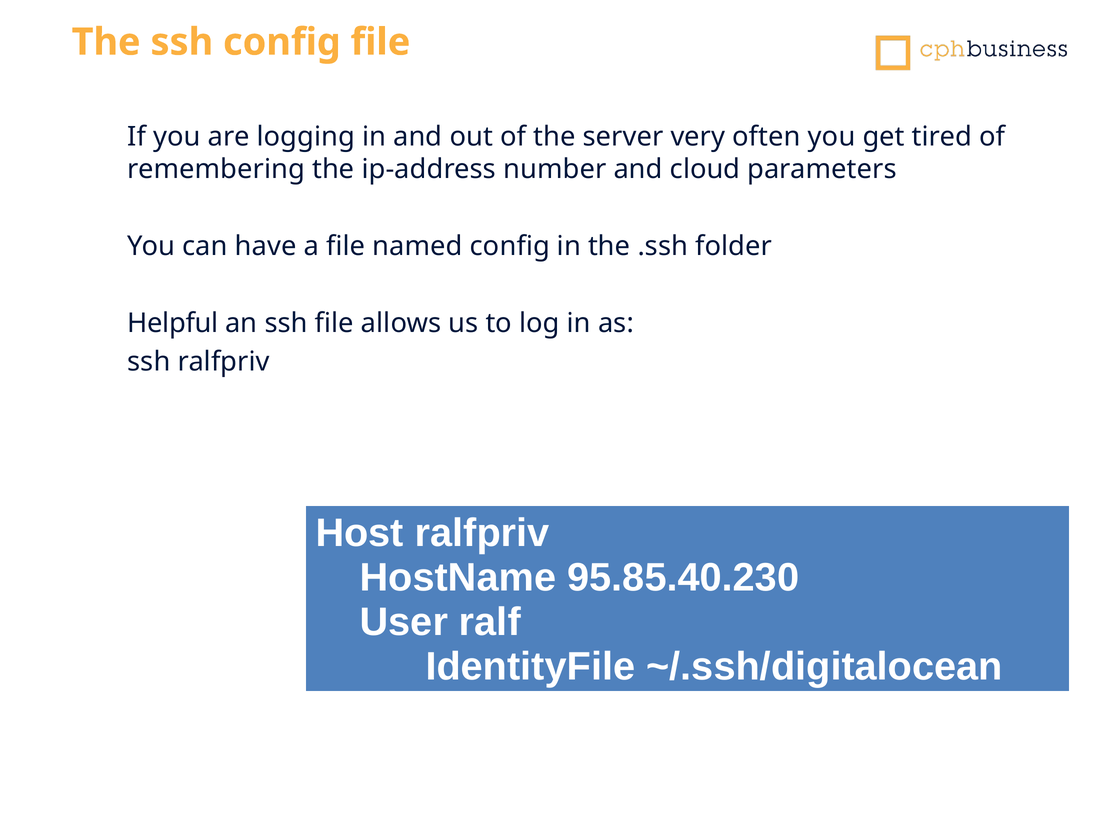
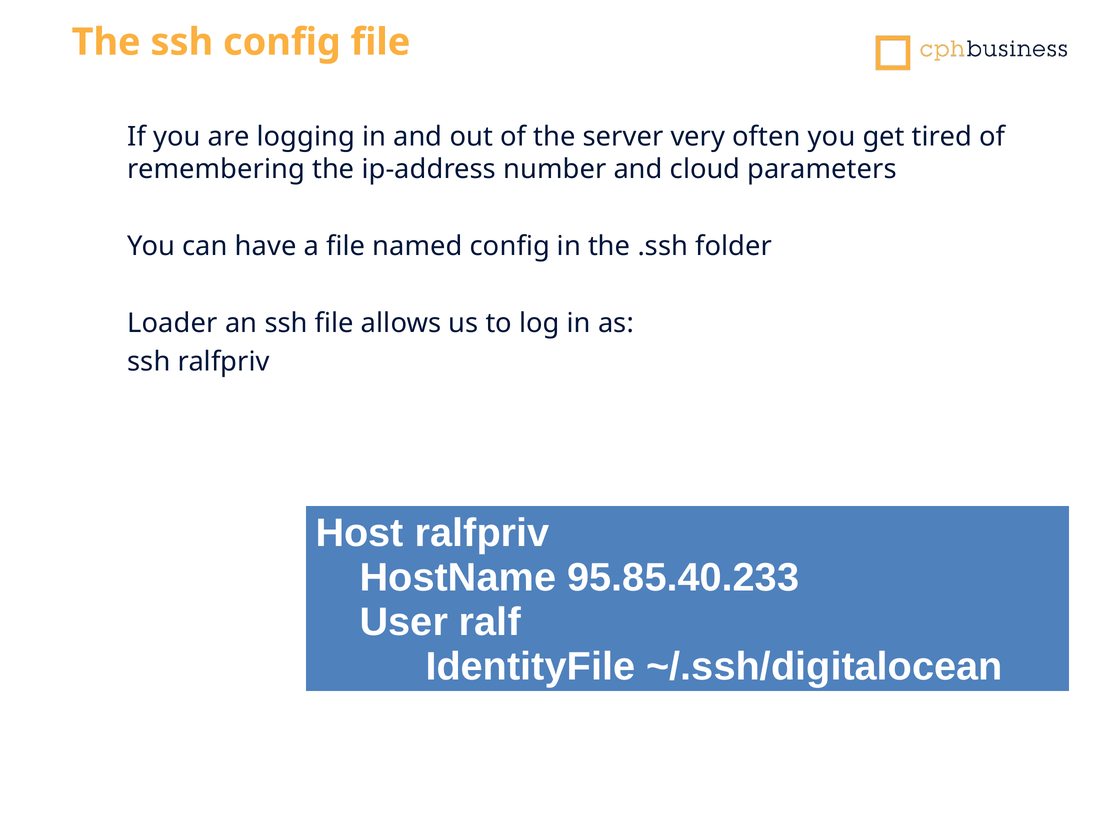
Helpful: Helpful -> Loader
95.85.40.230: 95.85.40.230 -> 95.85.40.233
